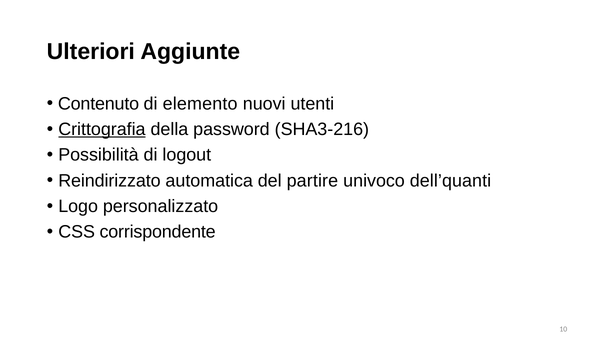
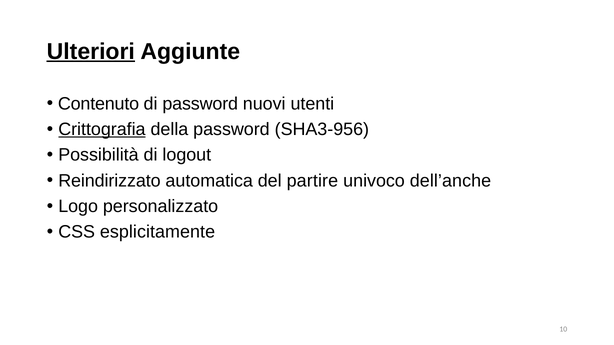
Ulteriori underline: none -> present
di elemento: elemento -> password
SHA3-216: SHA3-216 -> SHA3-956
dell’quanti: dell’quanti -> dell’anche
corrispondente: corrispondente -> esplicitamente
